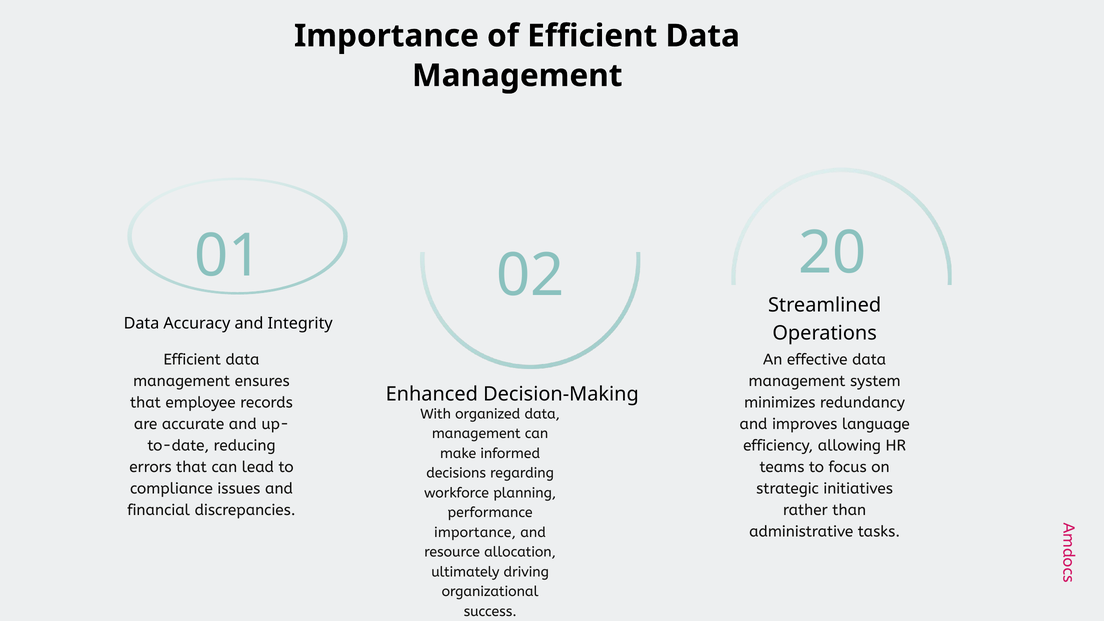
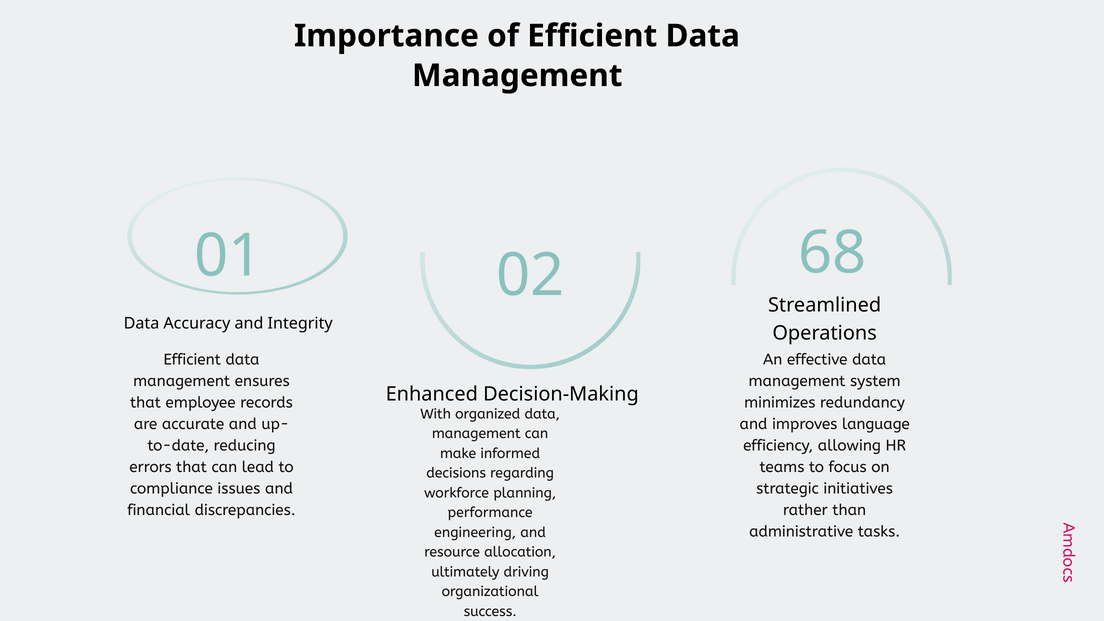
20: 20 -> 68
importance at (475, 532): importance -> engineering
